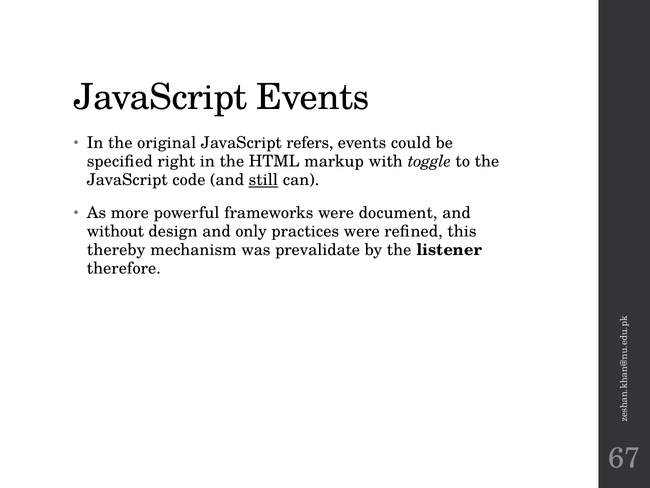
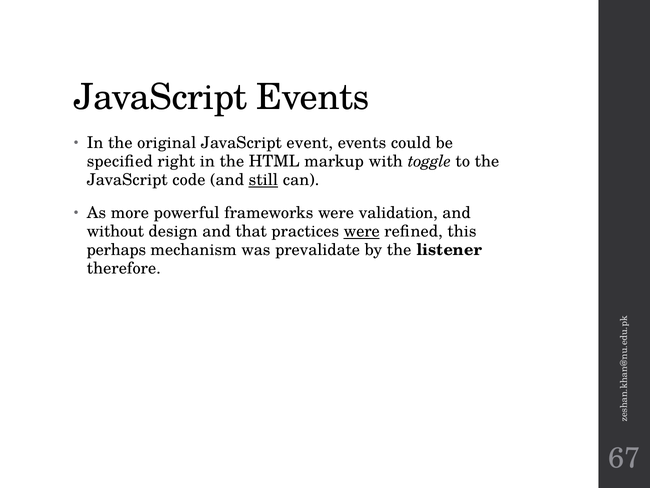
refers: refers -> event
document: document -> validation
only: only -> that
were at (362, 231) underline: none -> present
thereby: thereby -> perhaps
